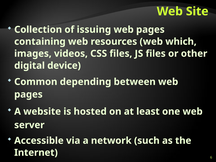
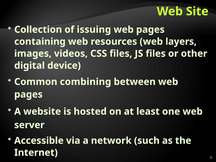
which: which -> layers
depending: depending -> combining
